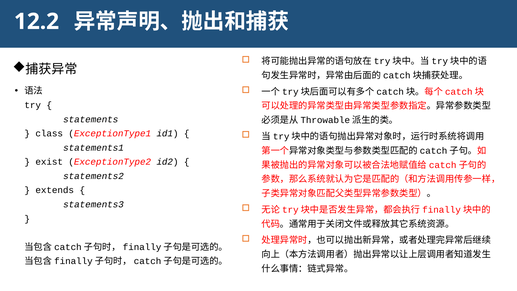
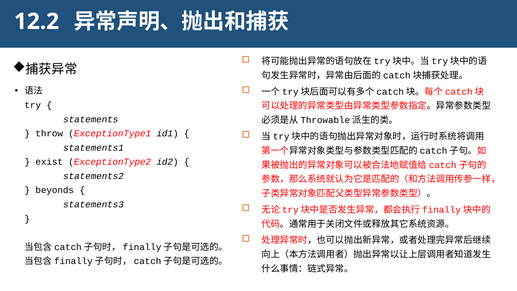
class: class -> throw
extends: extends -> beyonds
